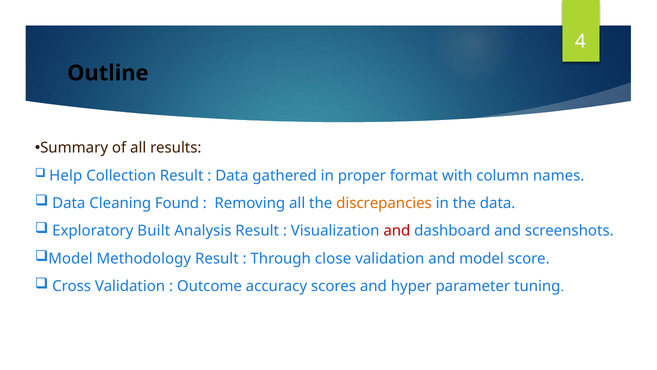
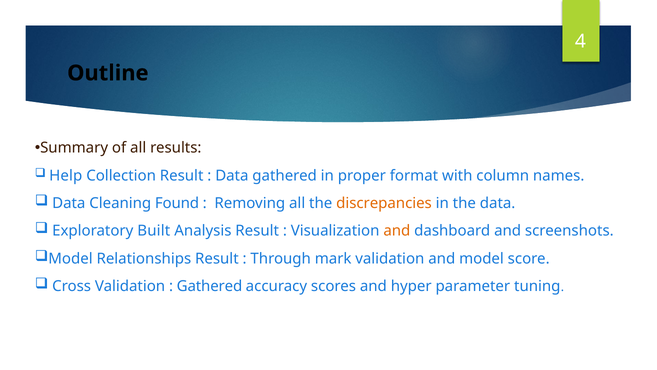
and at (397, 231) colour: red -> orange
Methodology: Methodology -> Relationships
close: close -> mark
Outcome at (209, 286): Outcome -> Gathered
